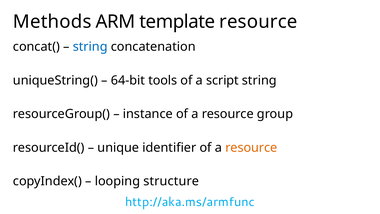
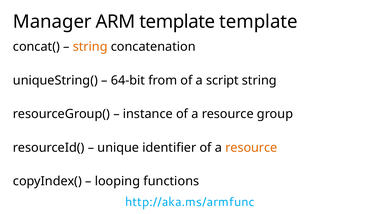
Methods: Methods -> Manager
template resource: resource -> template
string at (90, 47) colour: blue -> orange
tools: tools -> from
structure: structure -> functions
